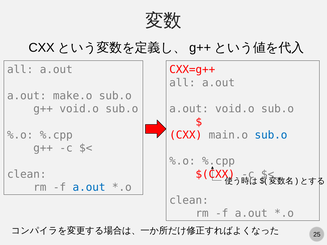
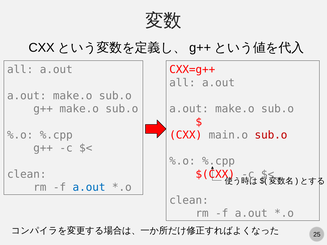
g++ void.o: void.o -> make.o
void.o at (235, 109): void.o -> make.o
sub.o at (271, 135) colour: blue -> red
